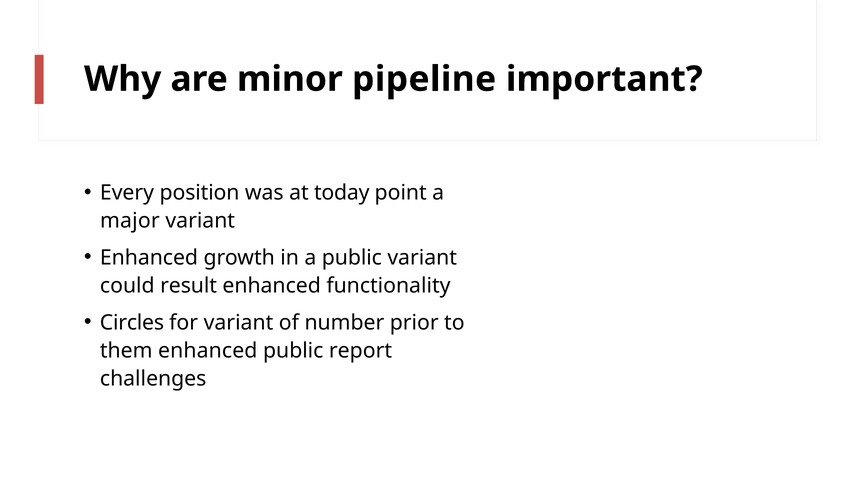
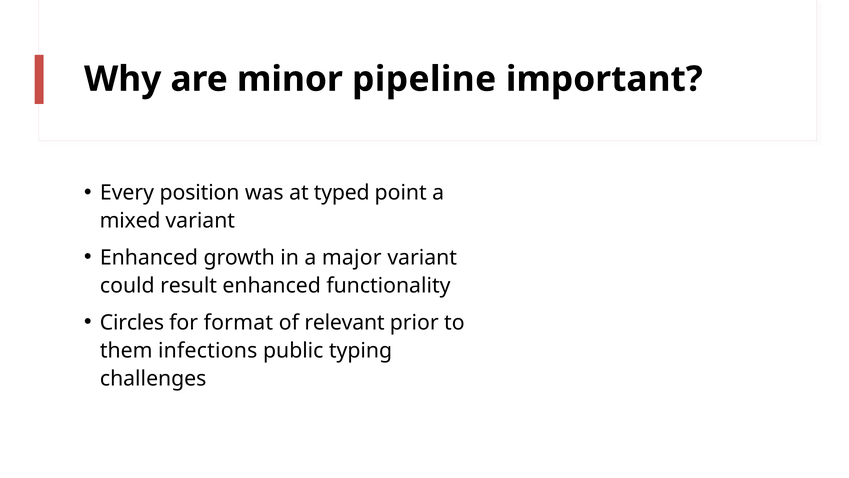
today: today -> typed
major: major -> mixed
a public: public -> major
for variant: variant -> format
number: number -> relevant
them enhanced: enhanced -> infections
report: report -> typing
